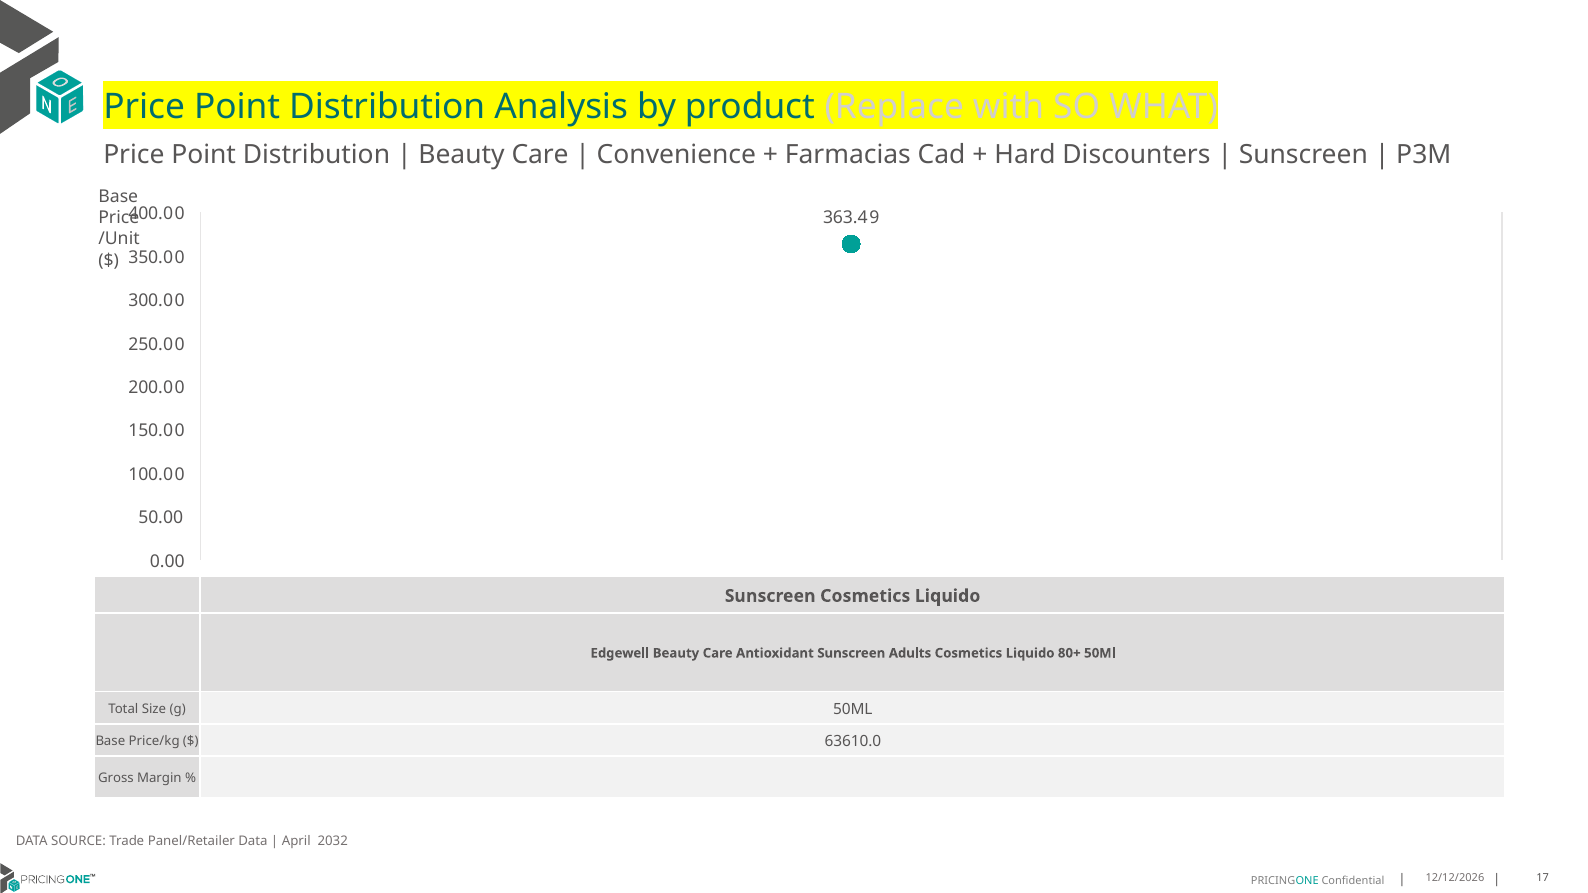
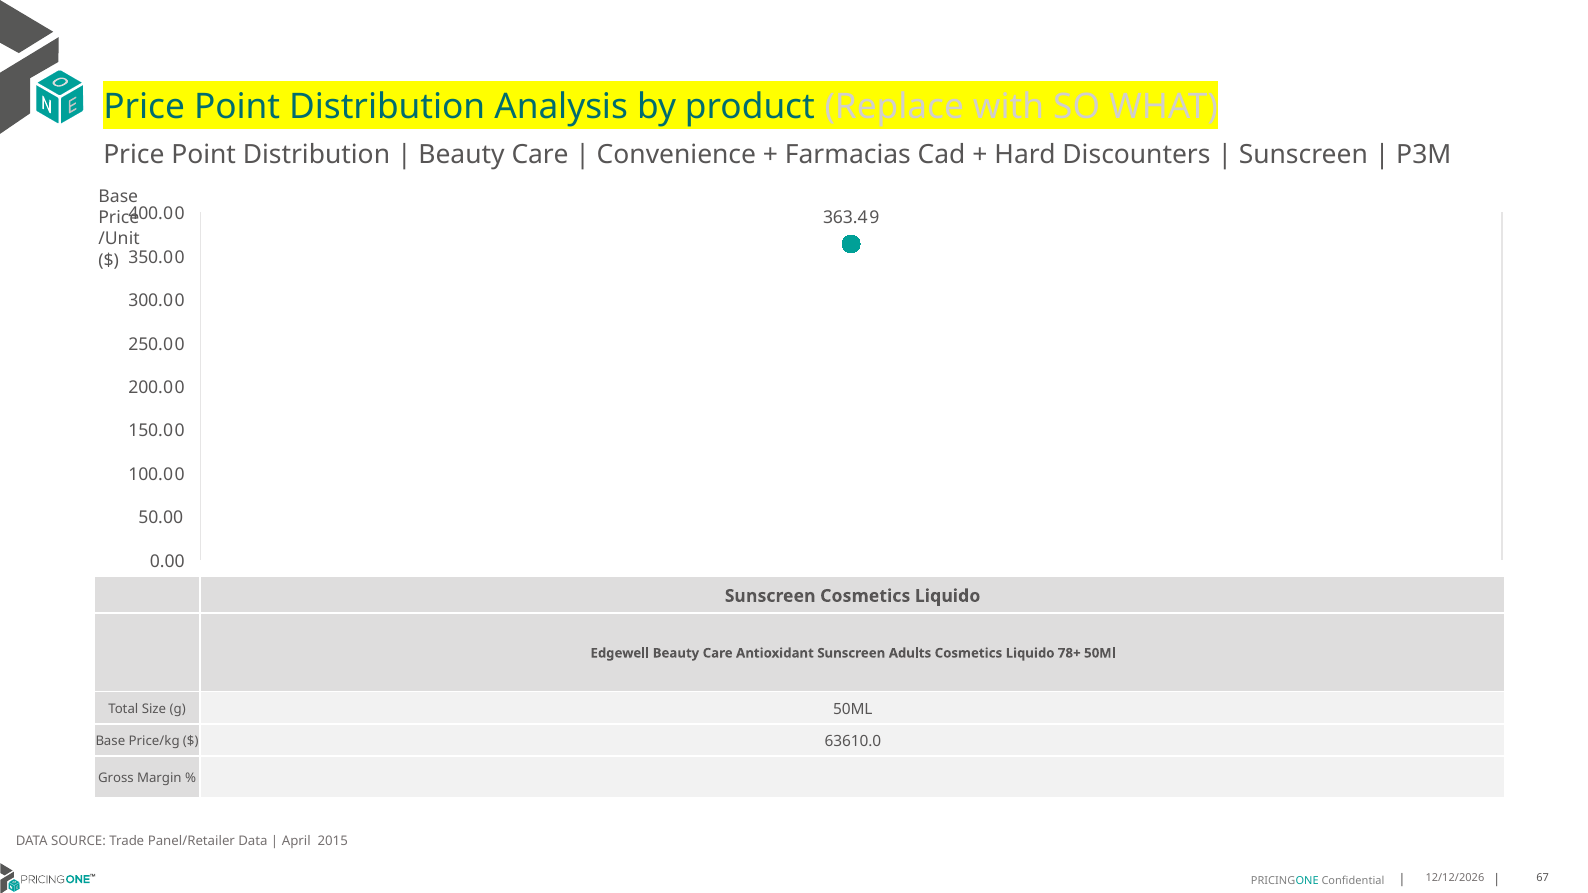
80+: 80+ -> 78+
2032: 2032 -> 2015
17: 17 -> 67
